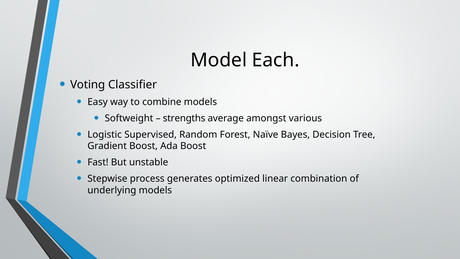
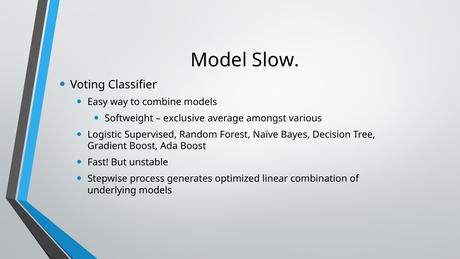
Each: Each -> Slow
strengths: strengths -> exclusive
